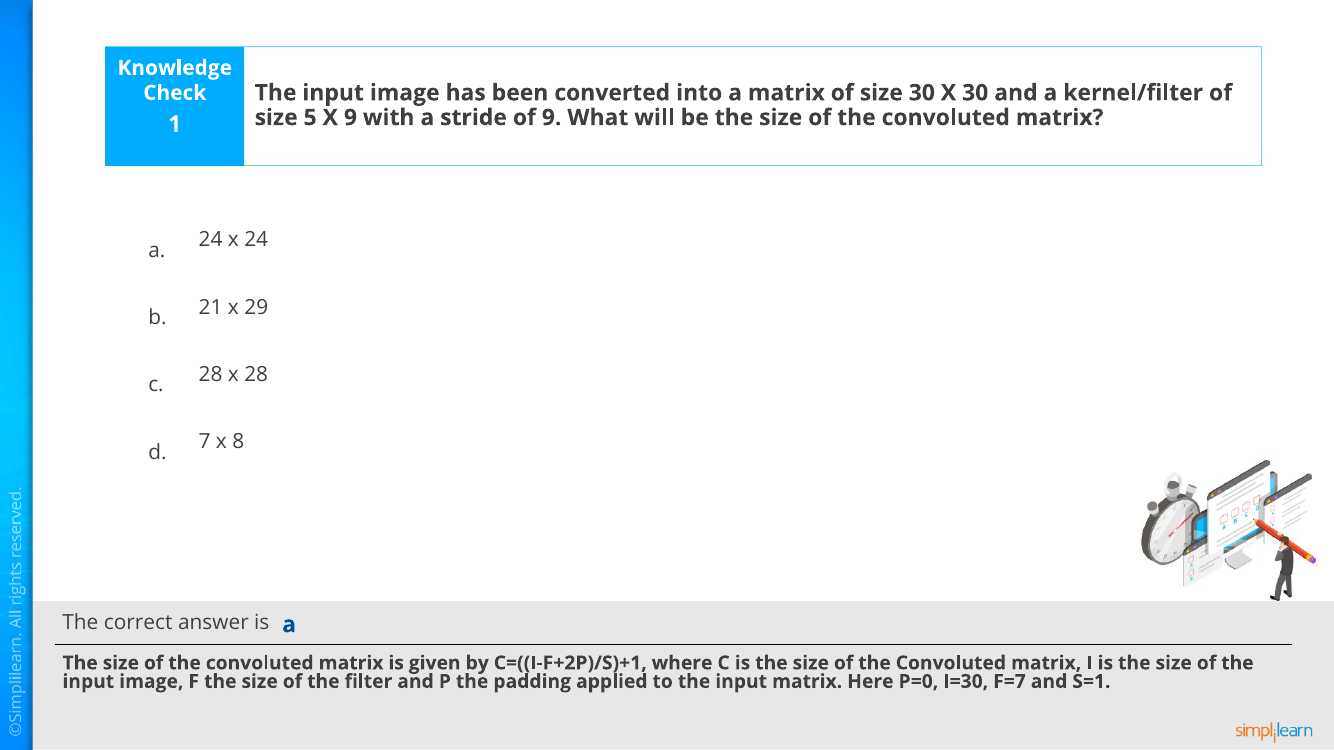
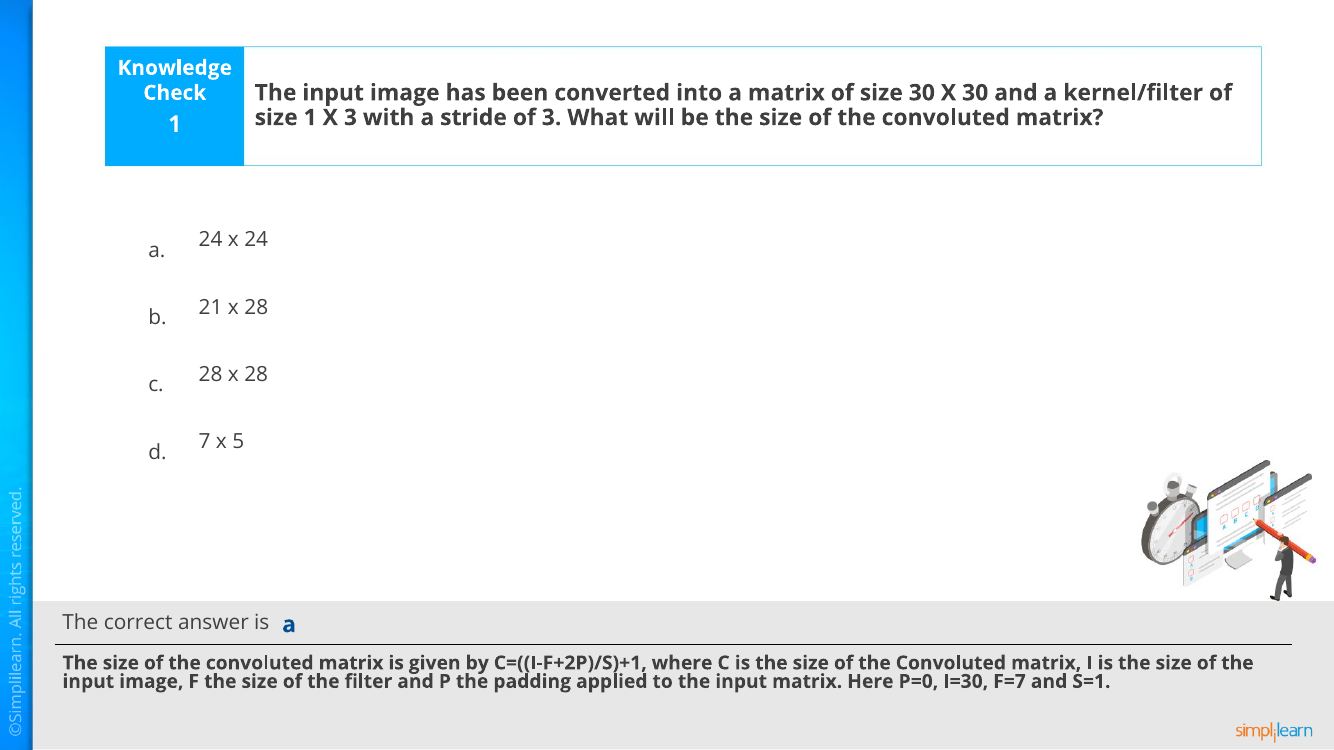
size 5: 5 -> 1
X 9: 9 -> 3
of 9: 9 -> 3
21 x 29: 29 -> 28
8: 8 -> 5
